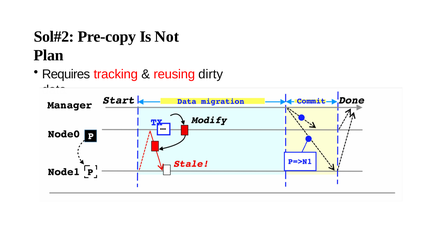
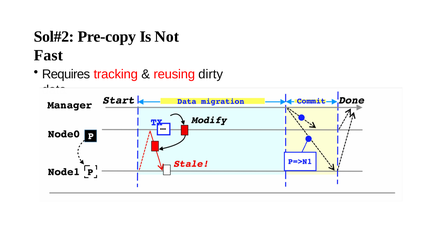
Plan: Plan -> Fast
